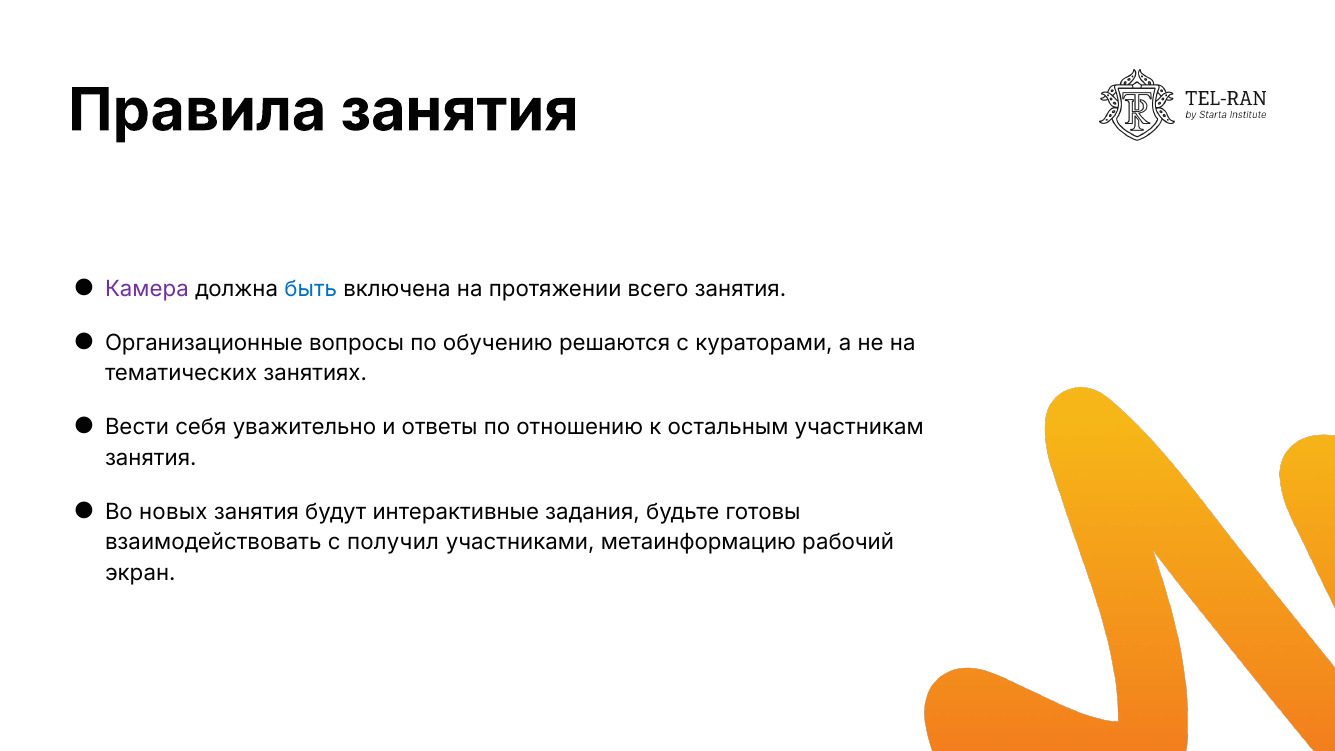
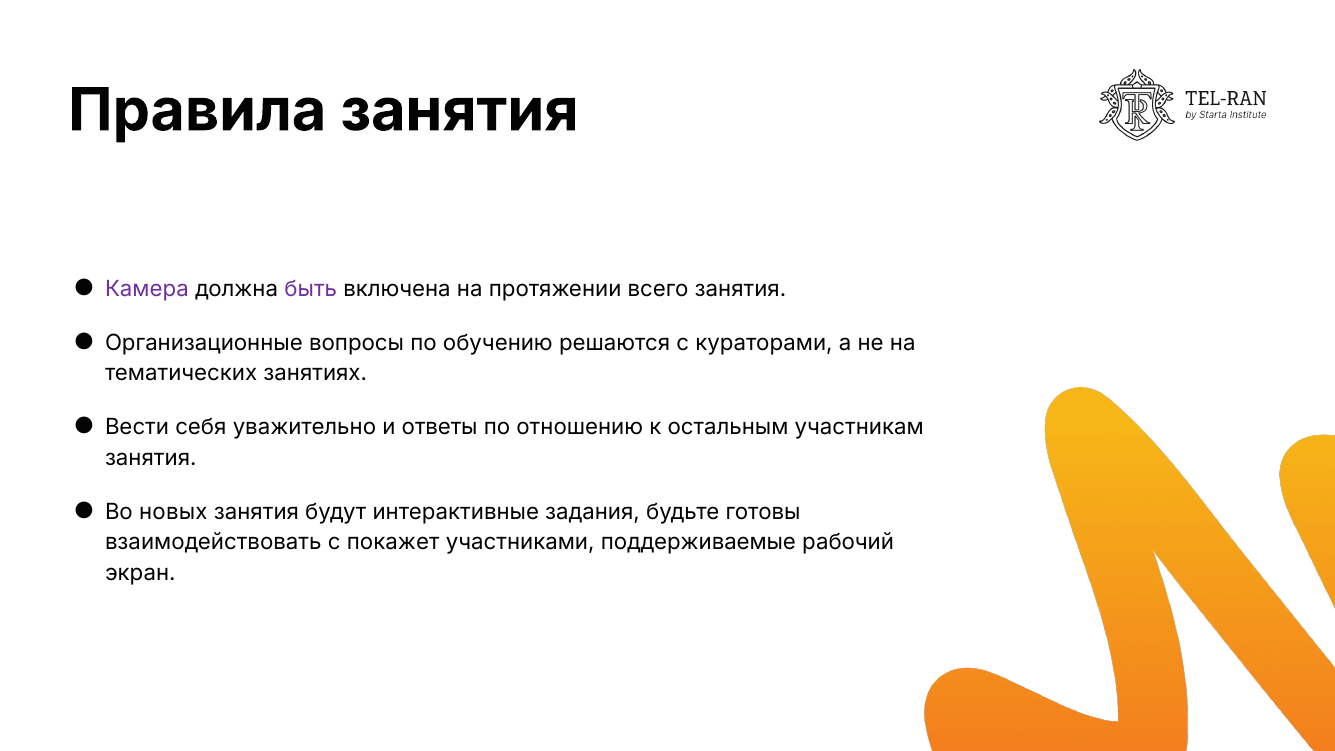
быть colour: blue -> purple
получил: получил -> покажет
метаинформацию: метаинформацию -> поддерживаемые
